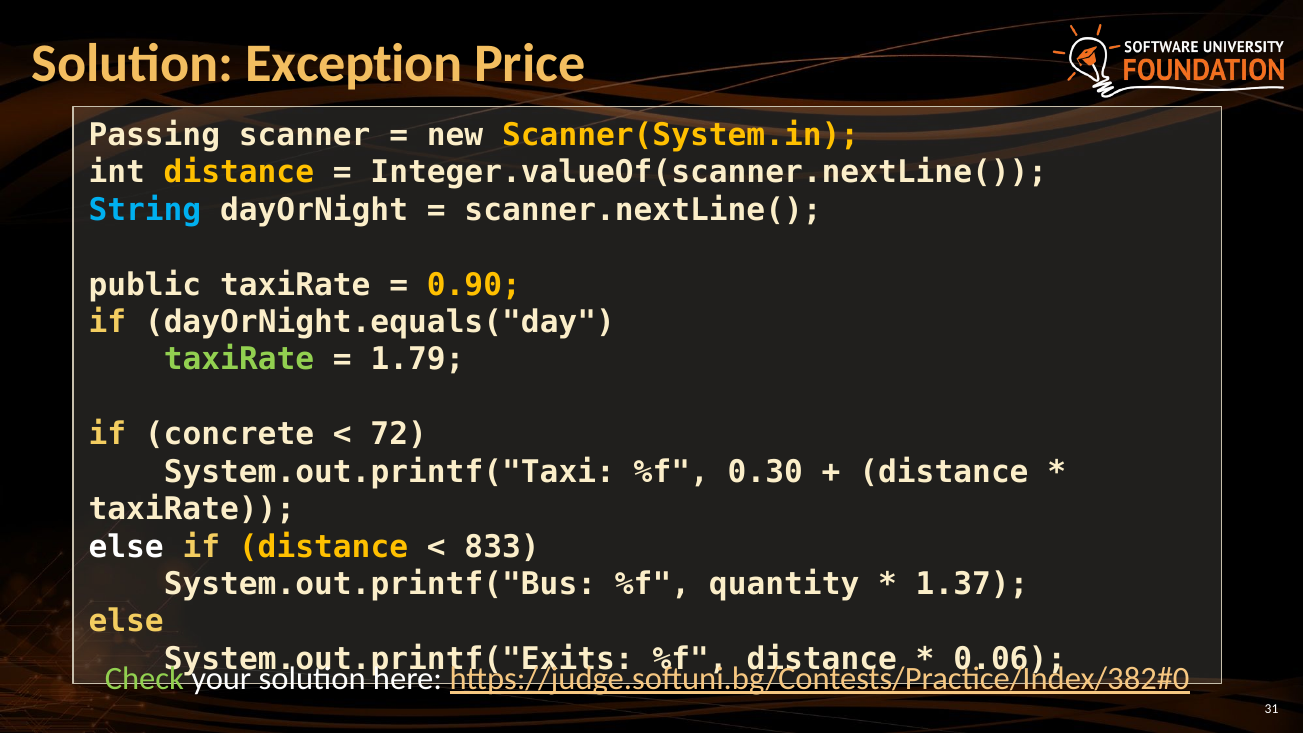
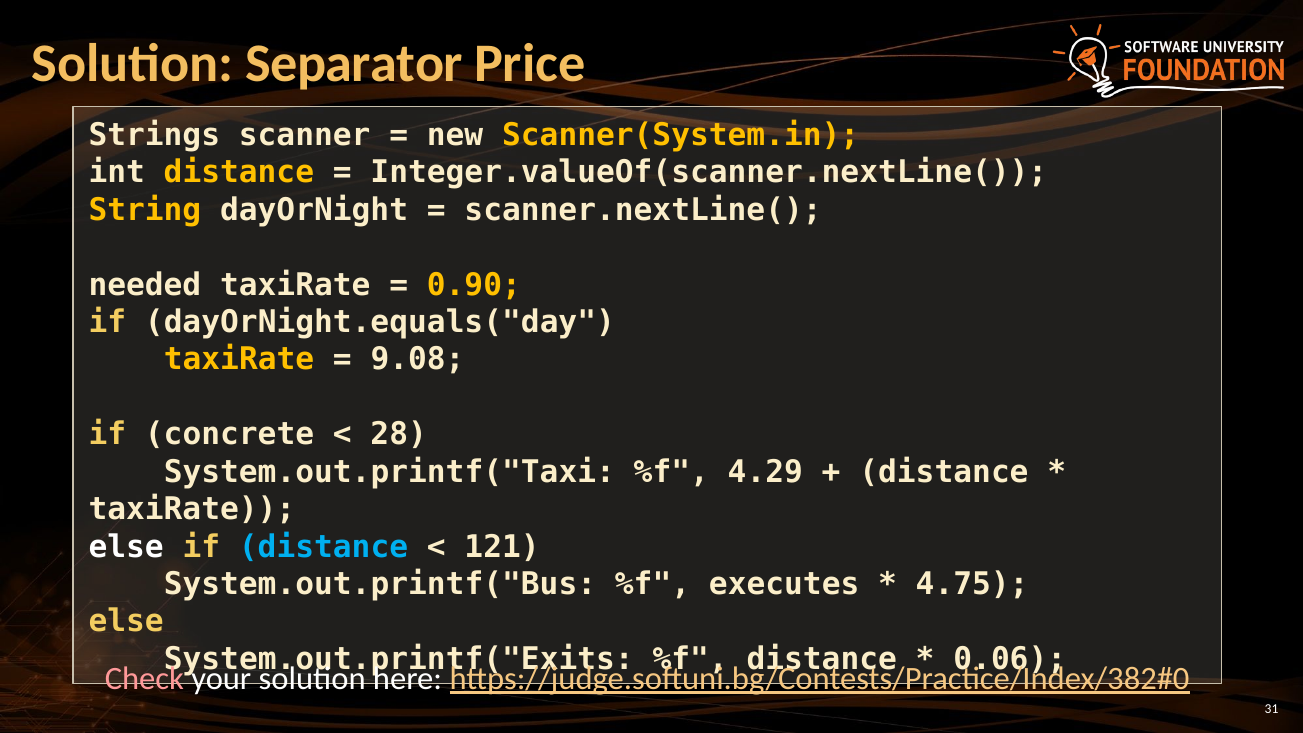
Exception: Exception -> Separator
Passing: Passing -> Strings
String colour: light blue -> yellow
public: public -> needed
taxiRate at (239, 360) colour: light green -> yellow
1.79: 1.79 -> 9.08
72: 72 -> 28
0.30: 0.30 -> 4.29
distance at (324, 547) colour: yellow -> light blue
833: 833 -> 121
quantity: quantity -> executes
1.37: 1.37 -> 4.75
Check colour: light green -> pink
